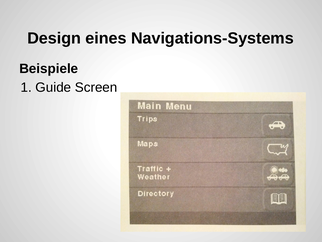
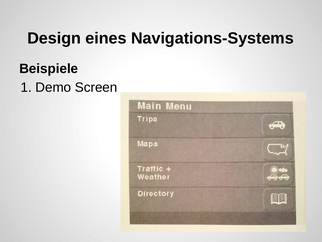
Guide: Guide -> Demo
